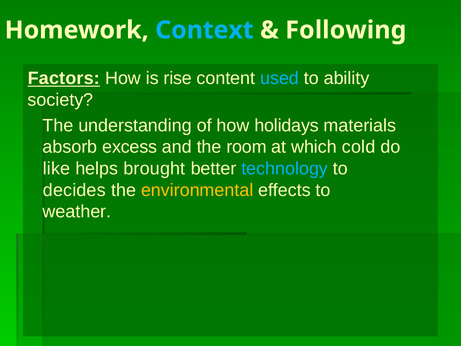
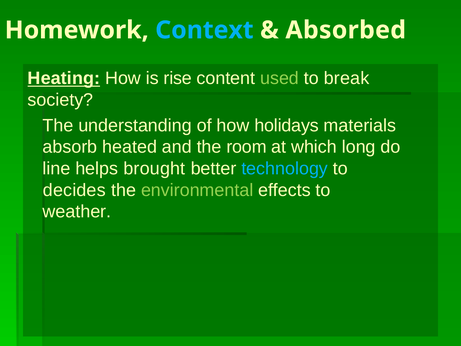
Following: Following -> Absorbed
Factors: Factors -> Heating
used colour: light blue -> light green
ability: ability -> break
excess: excess -> heated
cold: cold -> long
like: like -> line
environmental colour: yellow -> light green
